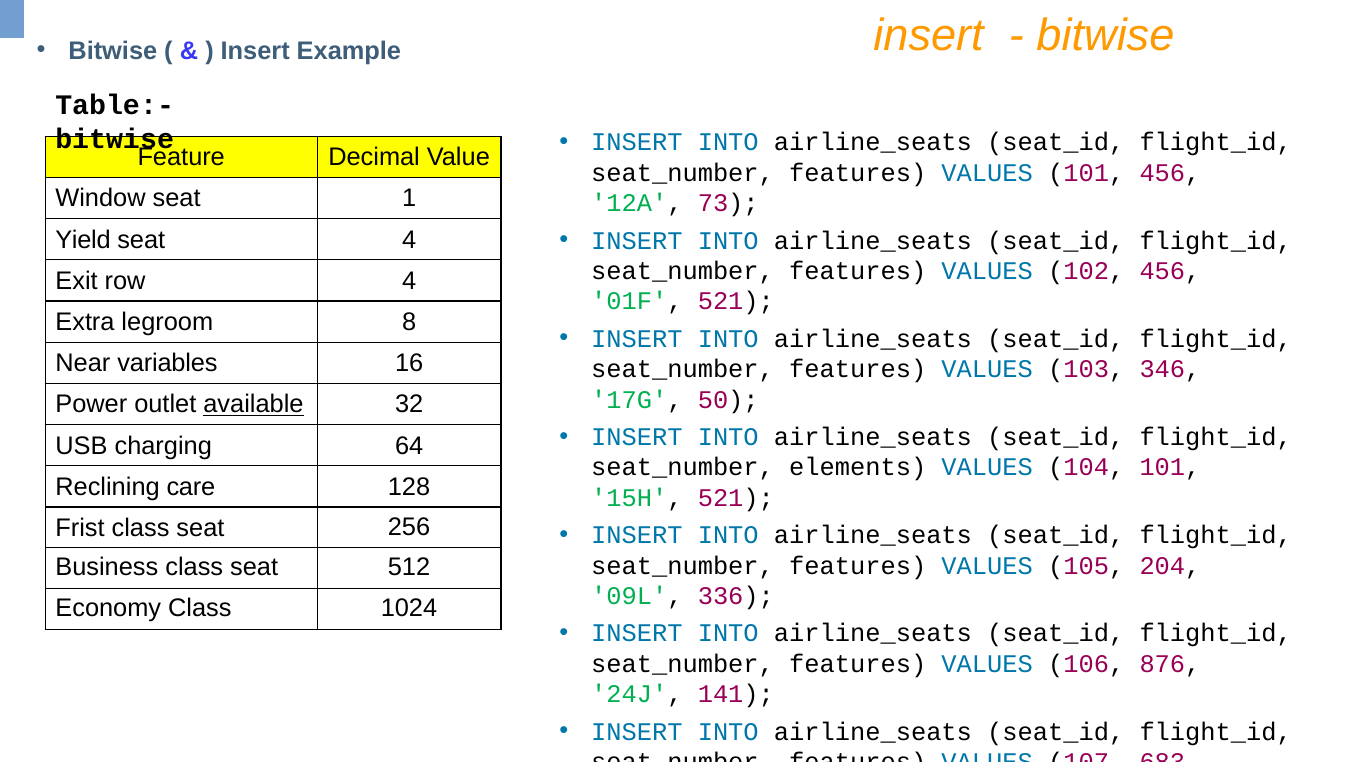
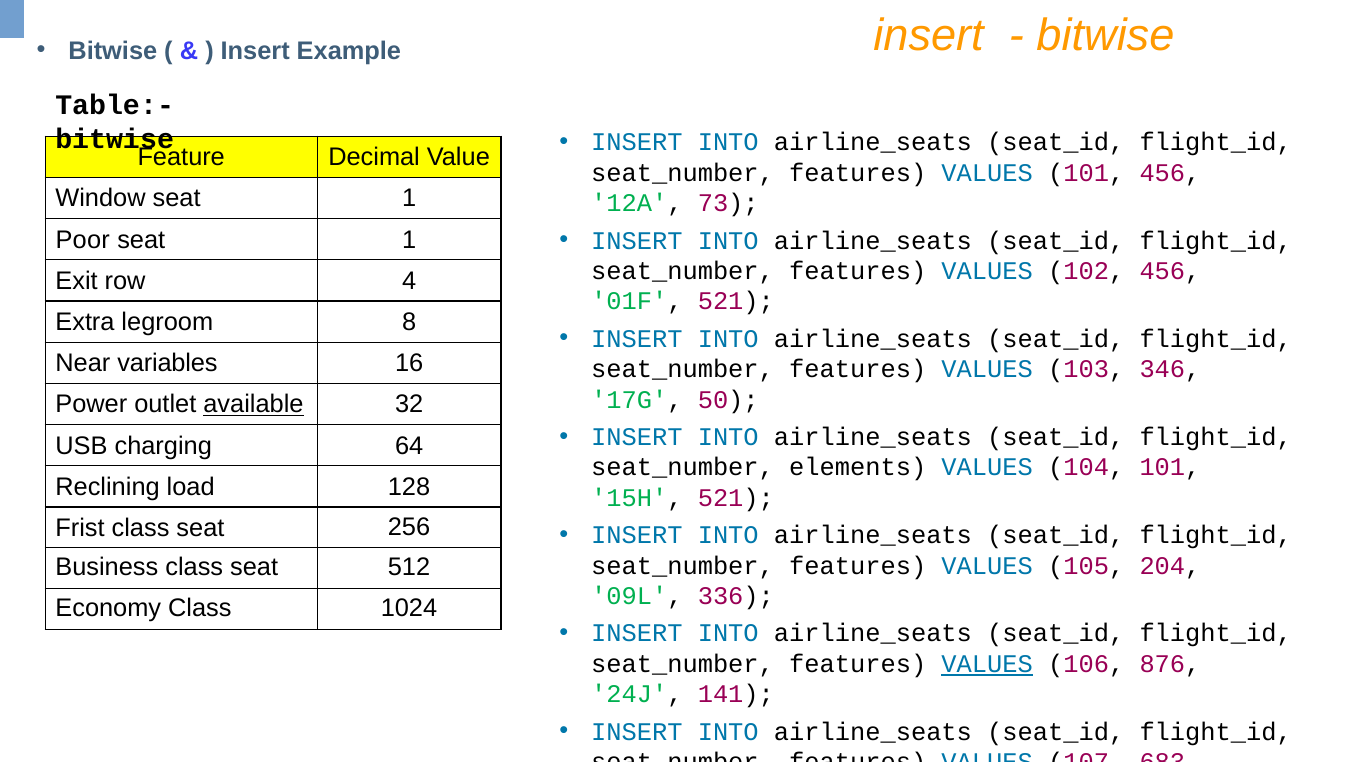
Yield: Yield -> Poor
4 at (409, 240): 4 -> 1
care: care -> load
VALUES at (987, 664) underline: none -> present
